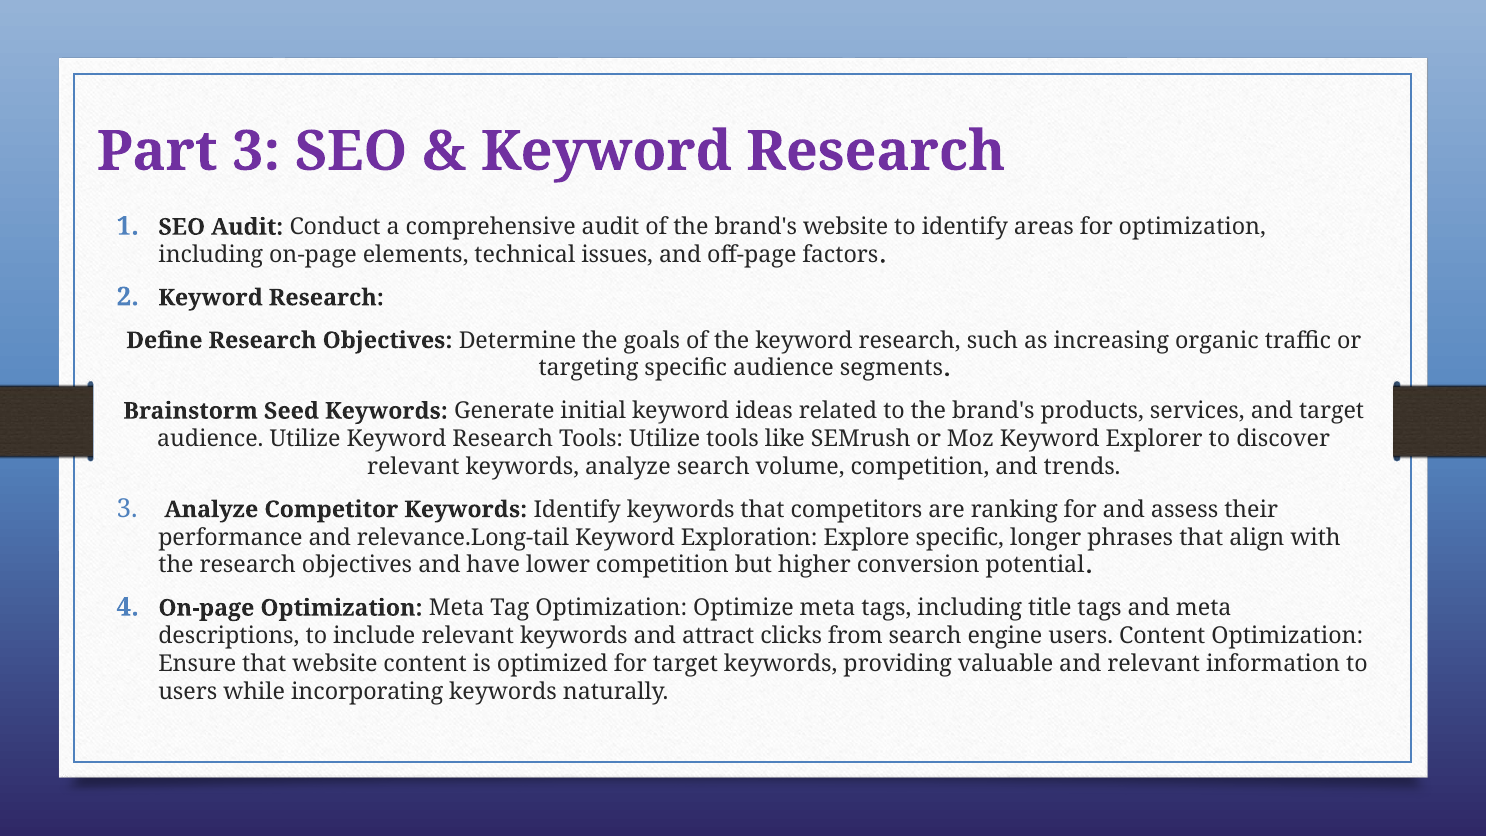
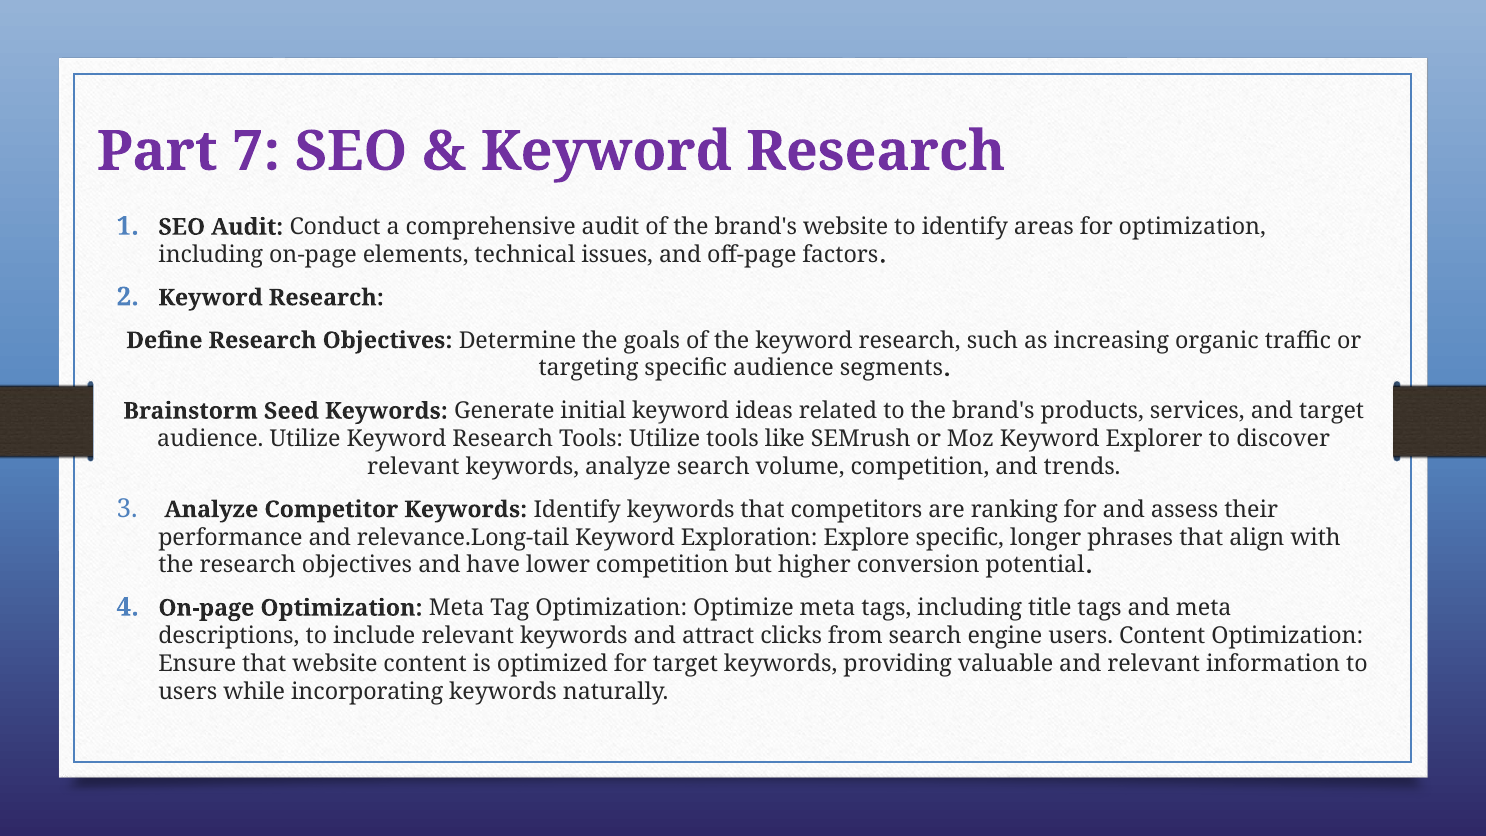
Part 3: 3 -> 7
